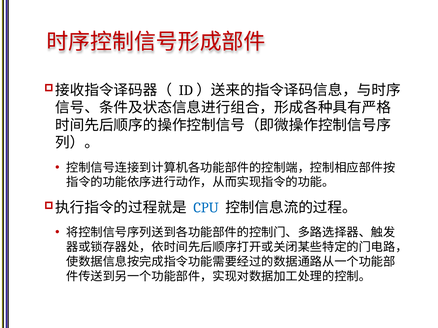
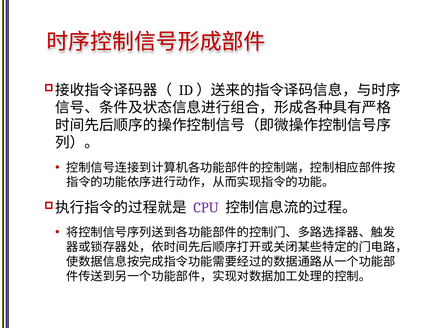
CPU colour: blue -> purple
